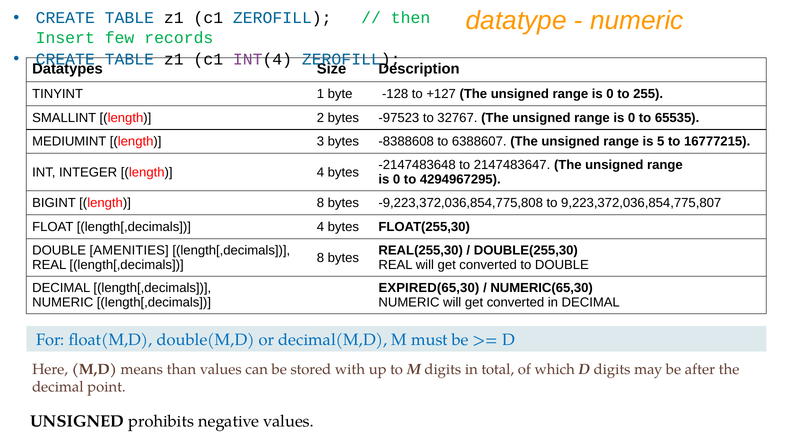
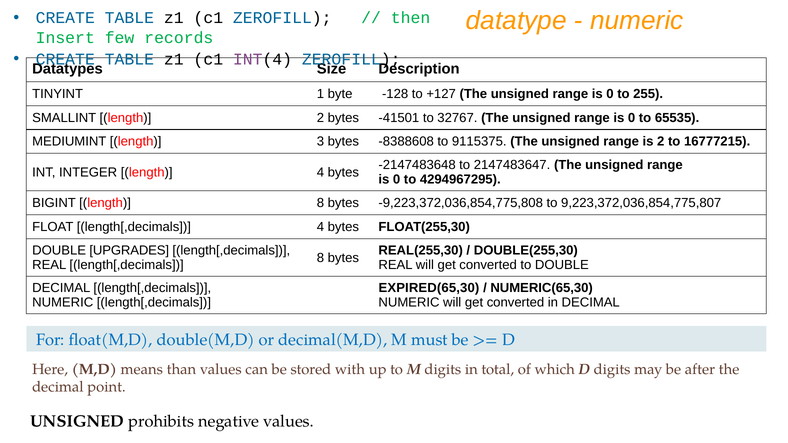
-97523: -97523 -> -41501
6388607: 6388607 -> 9115375
is 5: 5 -> 2
AMENITIES: AMENITIES -> UPGRADES
